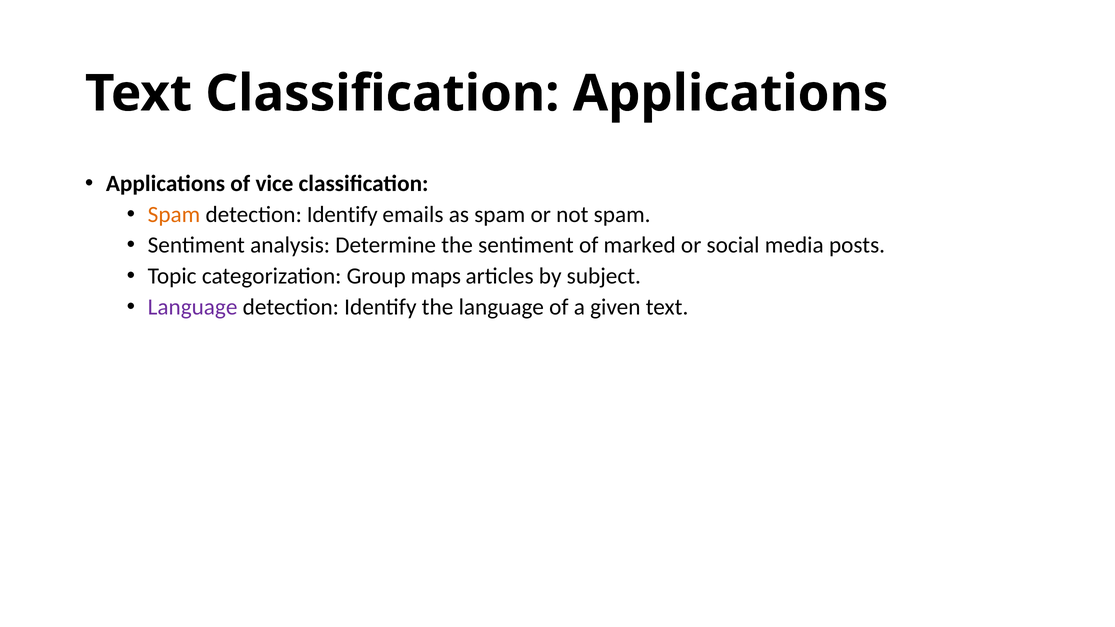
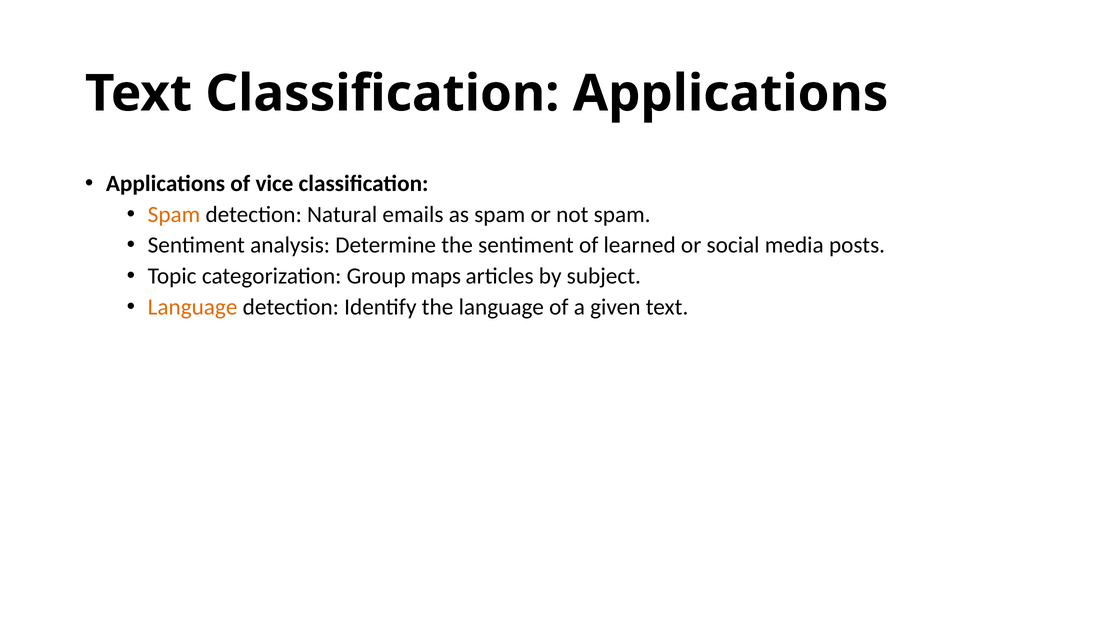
Identify at (342, 214): Identify -> Natural
marked: marked -> learned
Language at (193, 307) colour: purple -> orange
